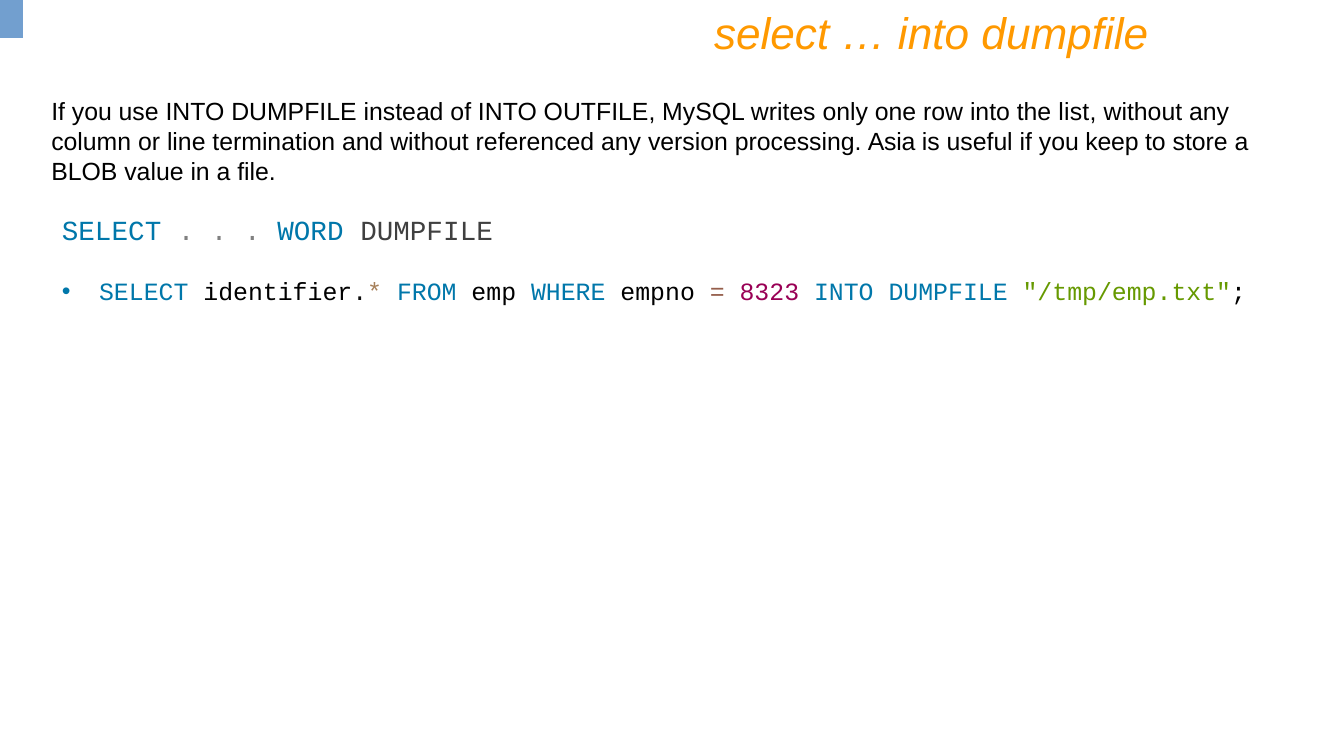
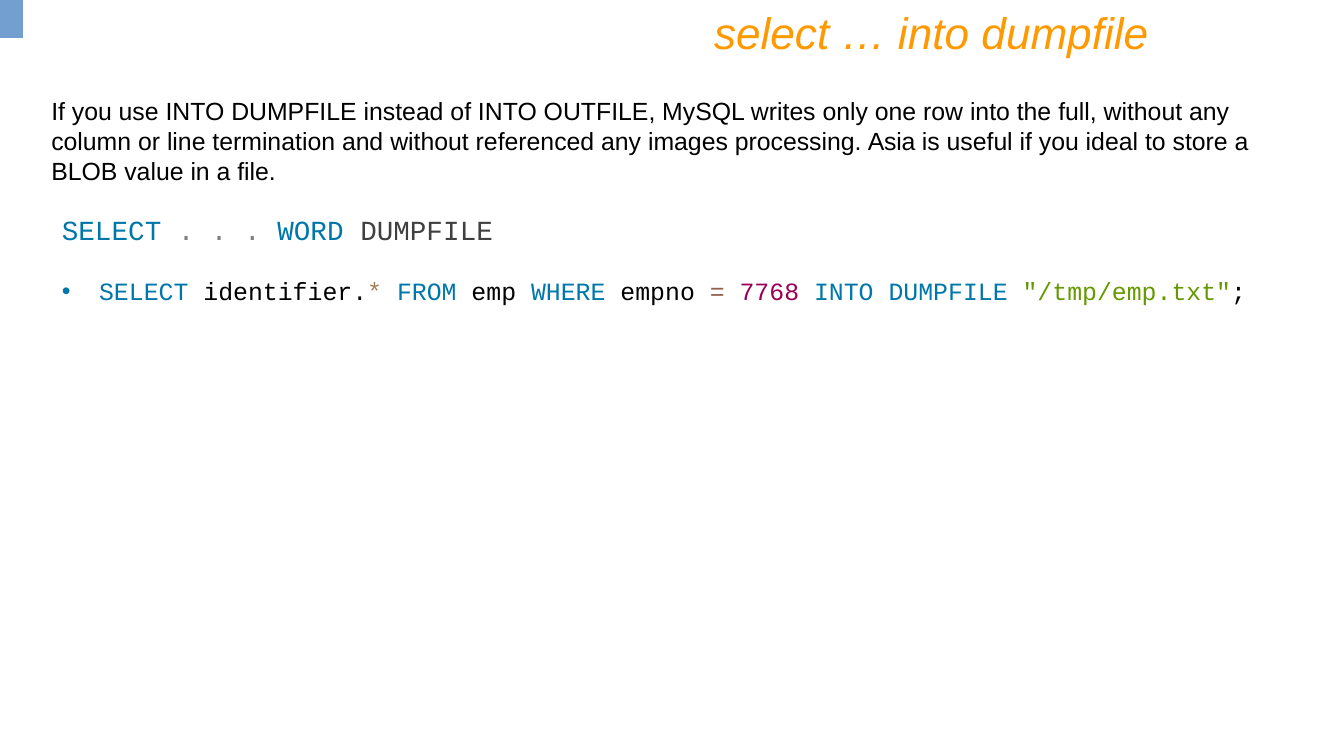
list: list -> full
version: version -> images
keep: keep -> ideal
8323: 8323 -> 7768
